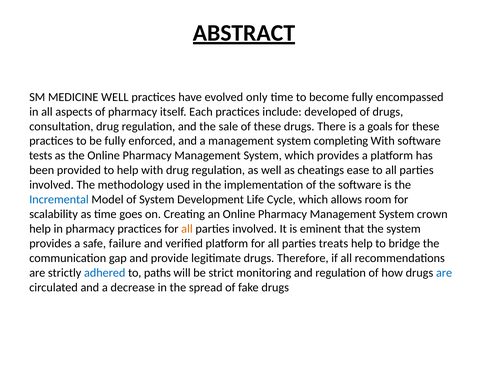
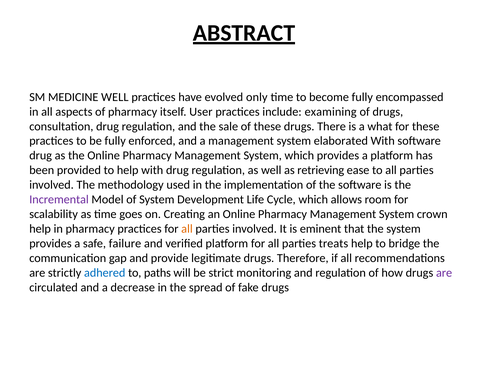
Each: Each -> User
developed: developed -> examining
goals: goals -> what
completing: completing -> elaborated
tests at (41, 156): tests -> drug
cheatings: cheatings -> retrieving
Incremental colour: blue -> purple
are at (444, 273) colour: blue -> purple
